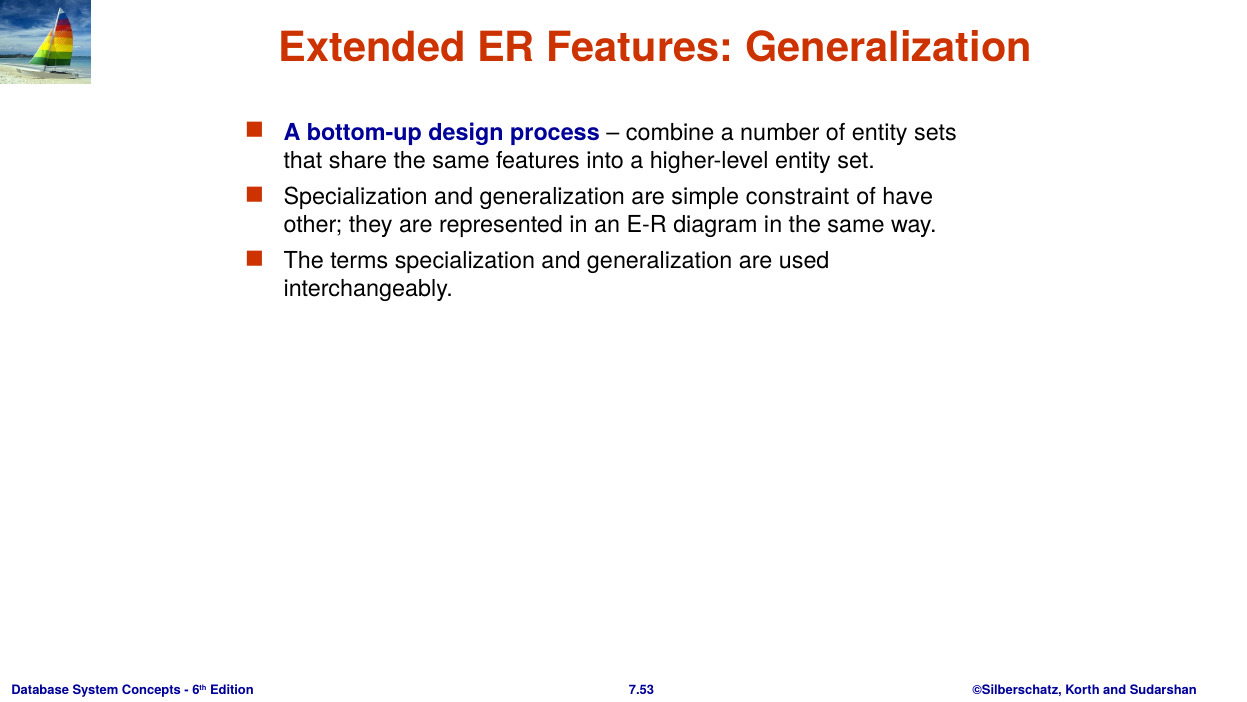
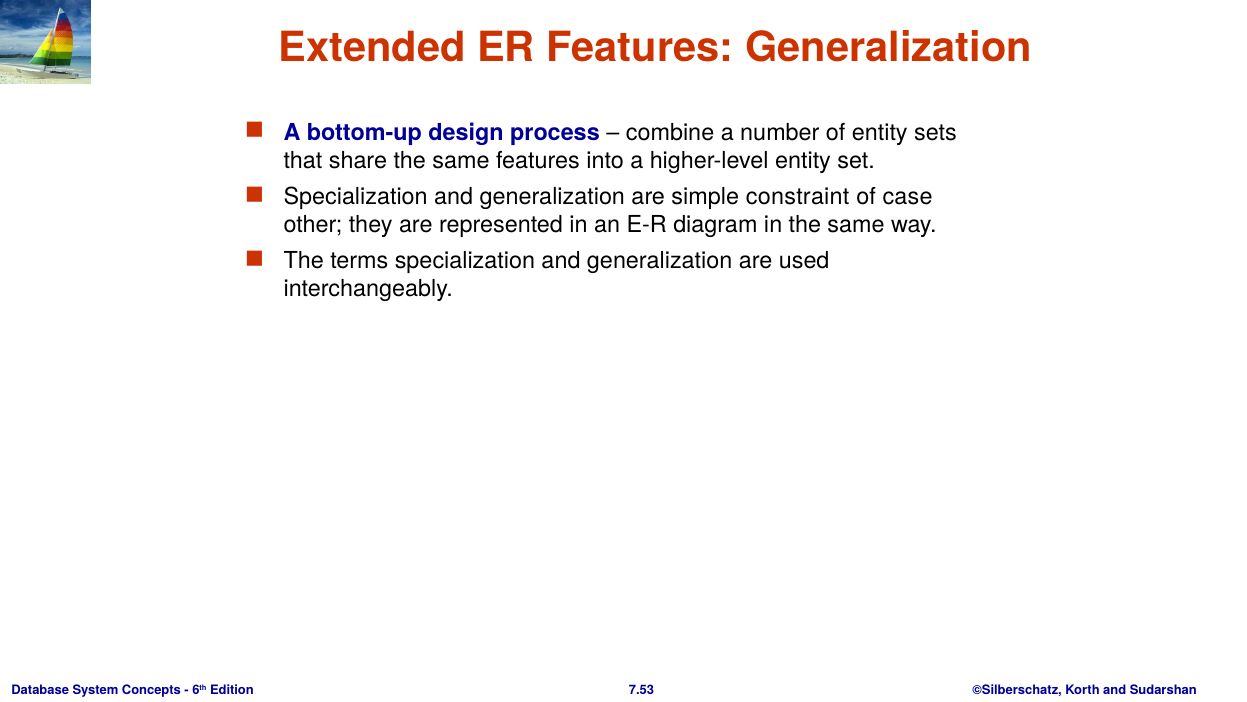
have: have -> case
